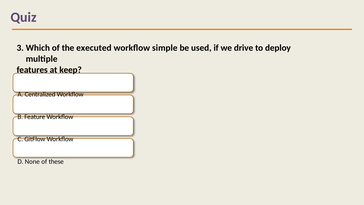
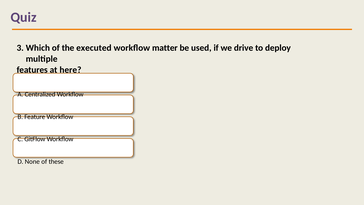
simple: simple -> matter
keep: keep -> here
